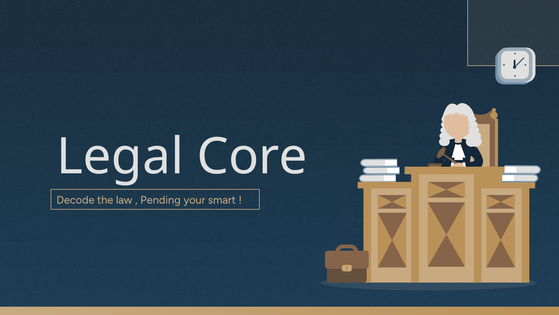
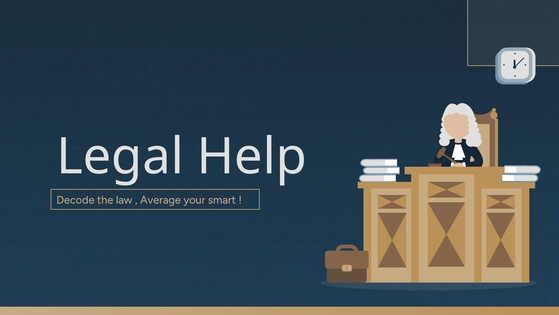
Core: Core -> Help
Pending: Pending -> Average
